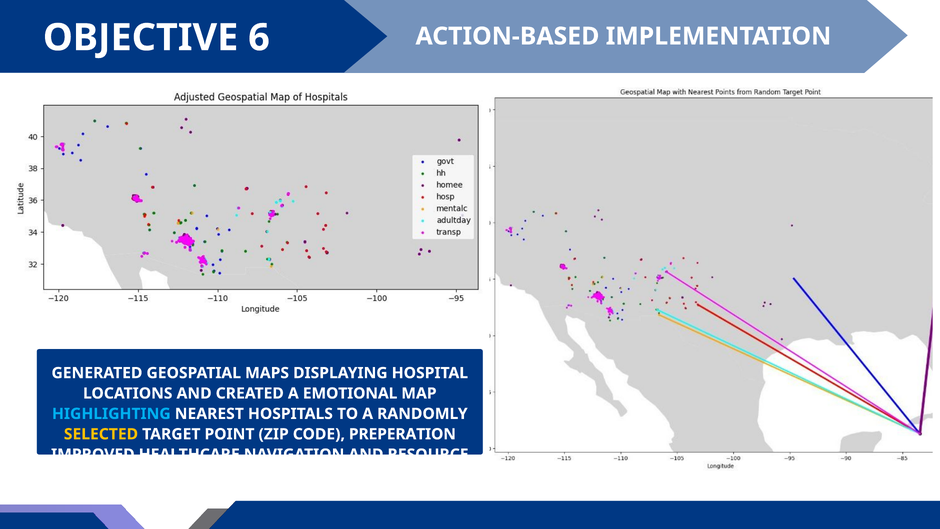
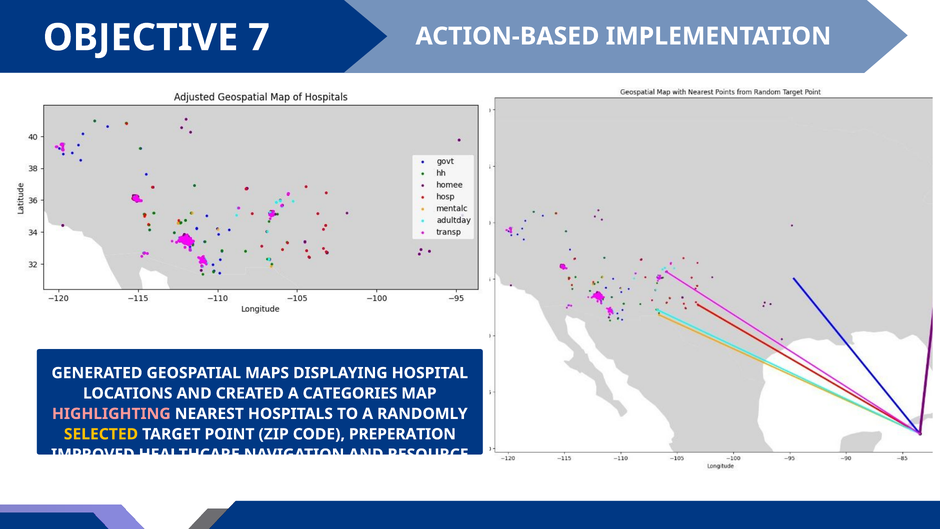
6: 6 -> 7
EMOTIONAL: EMOTIONAL -> CATEGORIES
HIGHLIGHTING colour: light blue -> pink
